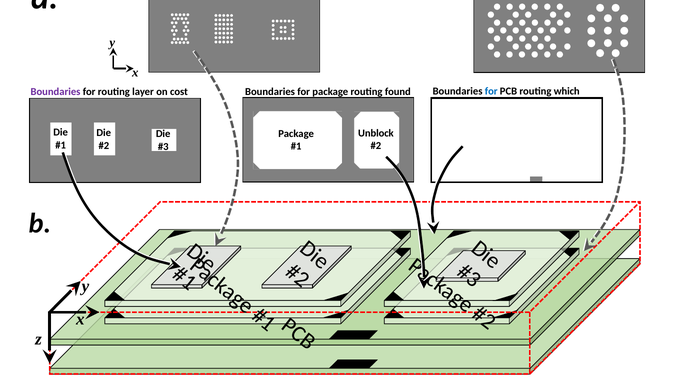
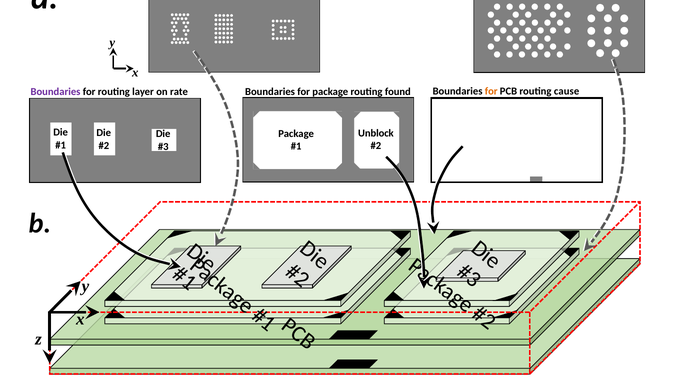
cost: cost -> rate
for at (491, 91) colour: blue -> orange
which: which -> cause
